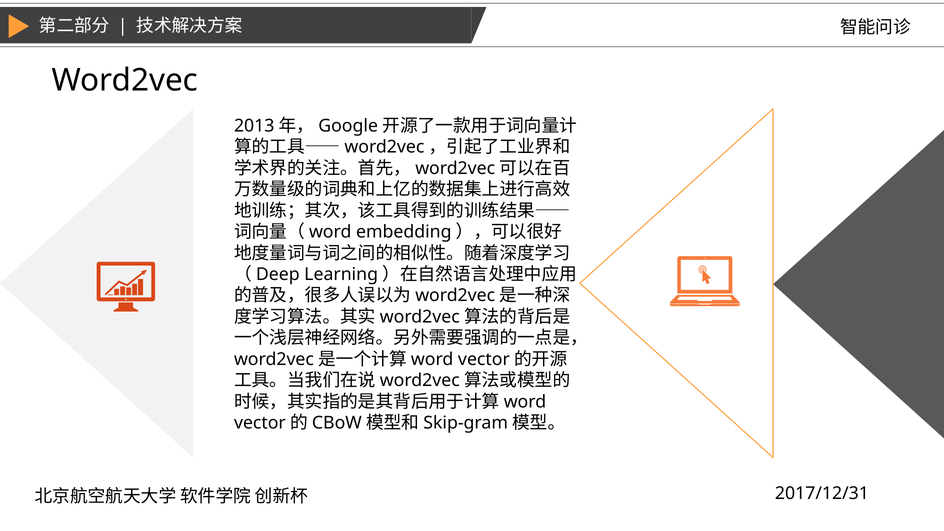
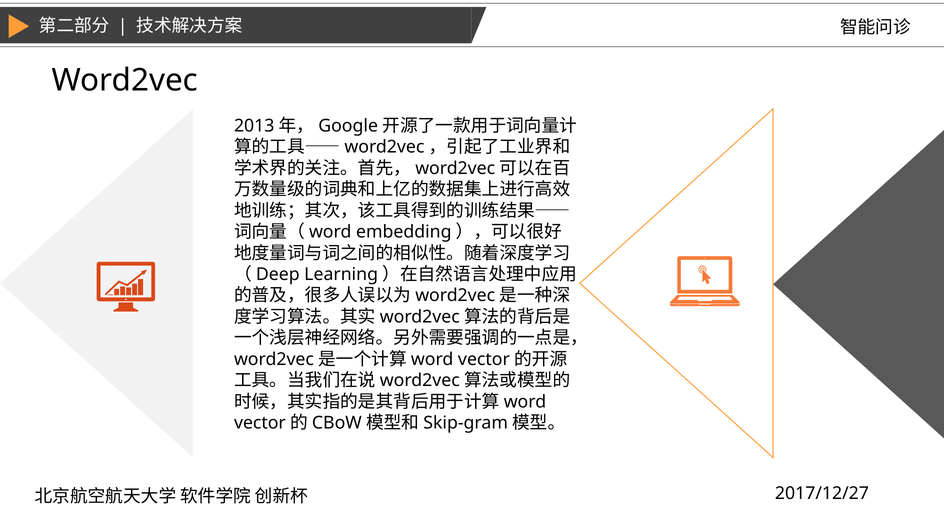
2017/12/31: 2017/12/31 -> 2017/12/27
